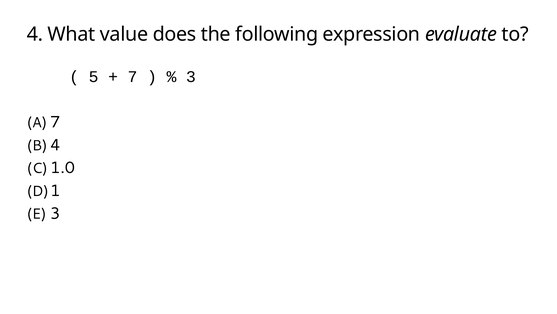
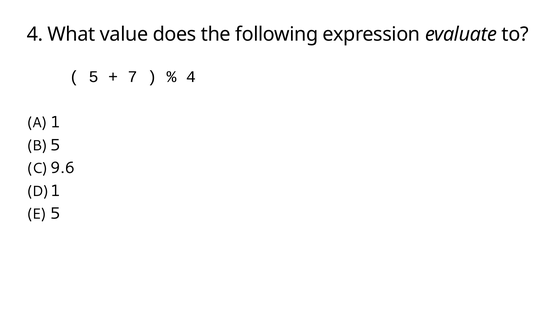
3 at (191, 76): 3 -> 4
7 at (55, 122): 7 -> 1
4 at (55, 145): 4 -> 5
1.0: 1.0 -> 9.6
3 at (55, 213): 3 -> 5
